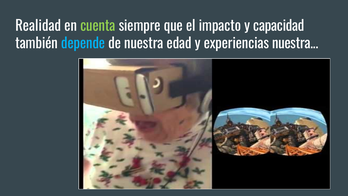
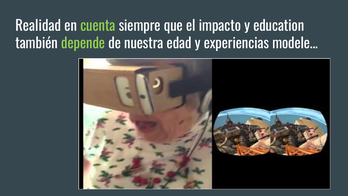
capacidad: capacidad -> education
depende colour: light blue -> light green
experiencias nuestra: nuestra -> modele
